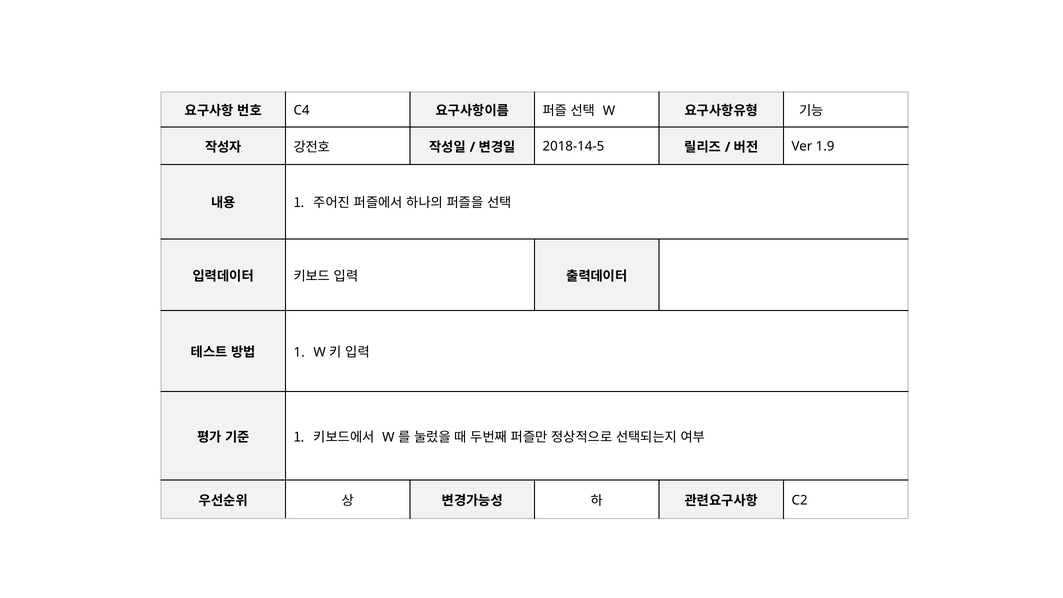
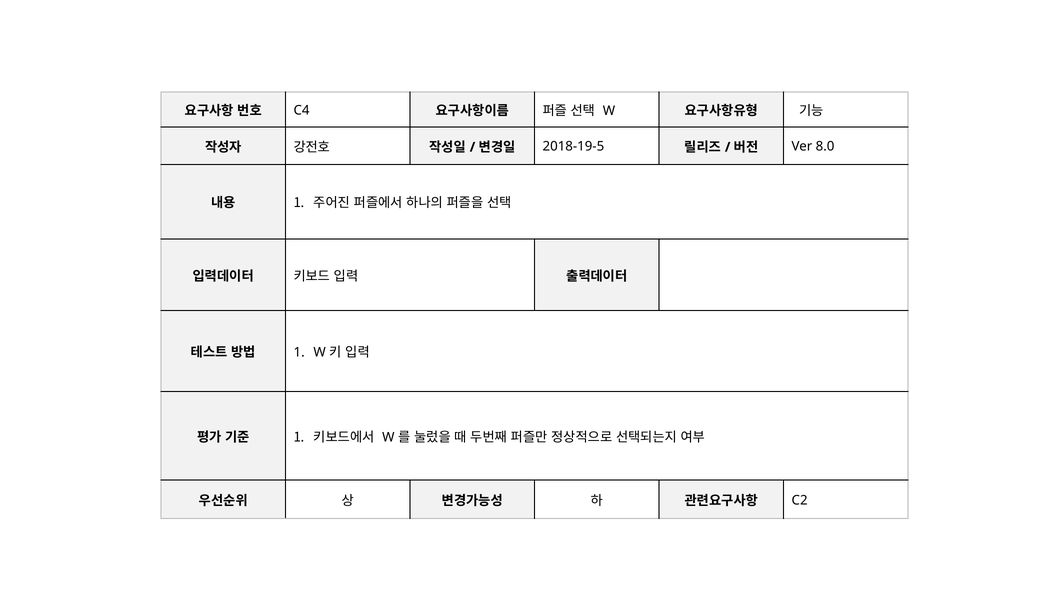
2018-14-5: 2018-14-5 -> 2018-19-5
1.9: 1.9 -> 8.0
